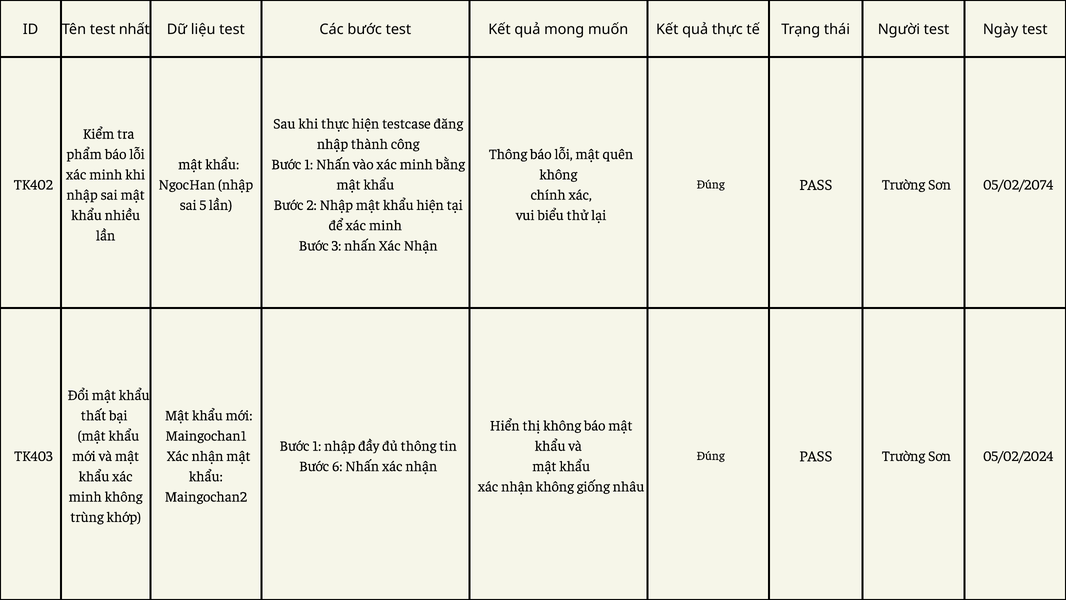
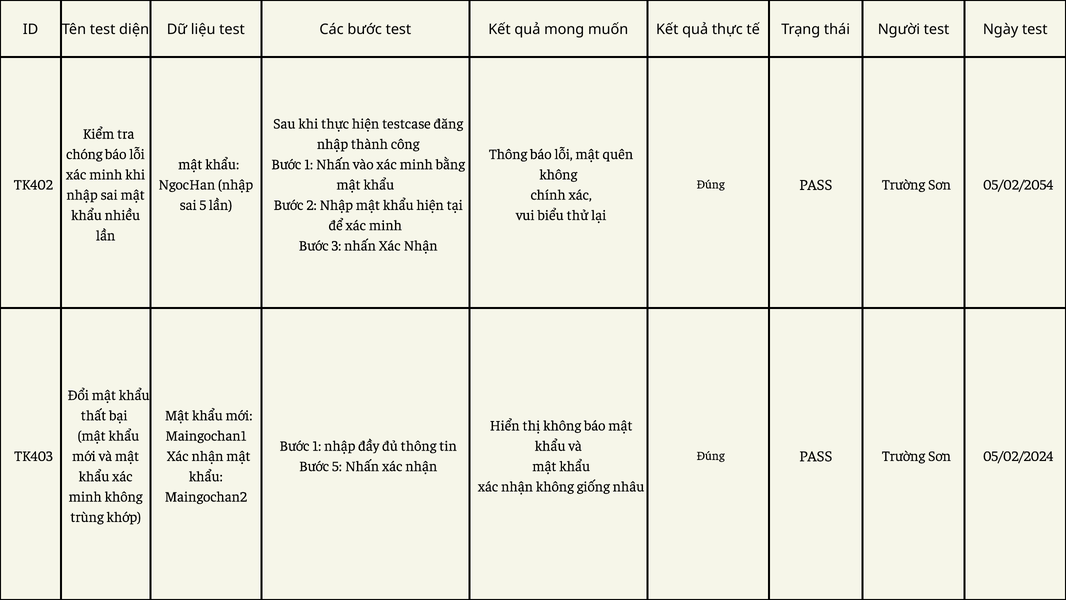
nhất: nhất -> diện
phẩm: phẩm -> chóng
05/02/2074: 05/02/2074 -> 05/02/2054
Bước 6: 6 -> 5
